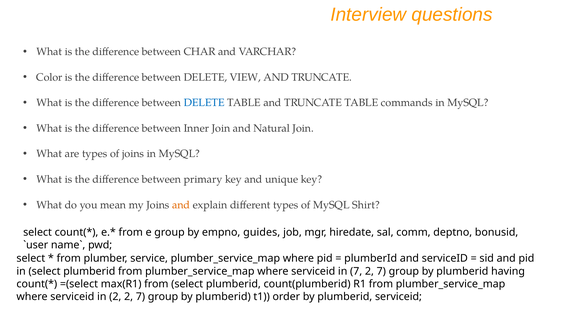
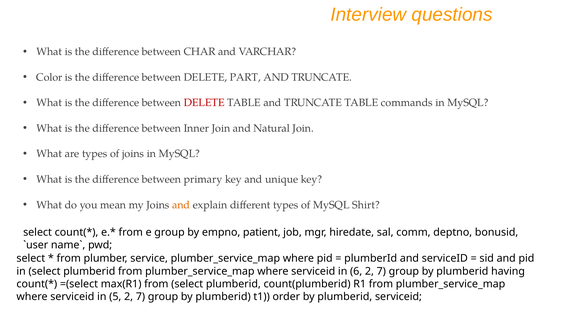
VIEW: VIEW -> PART
DELETE at (204, 103) colour: blue -> red
guides: guides -> patient
in 7: 7 -> 6
in 2: 2 -> 5
